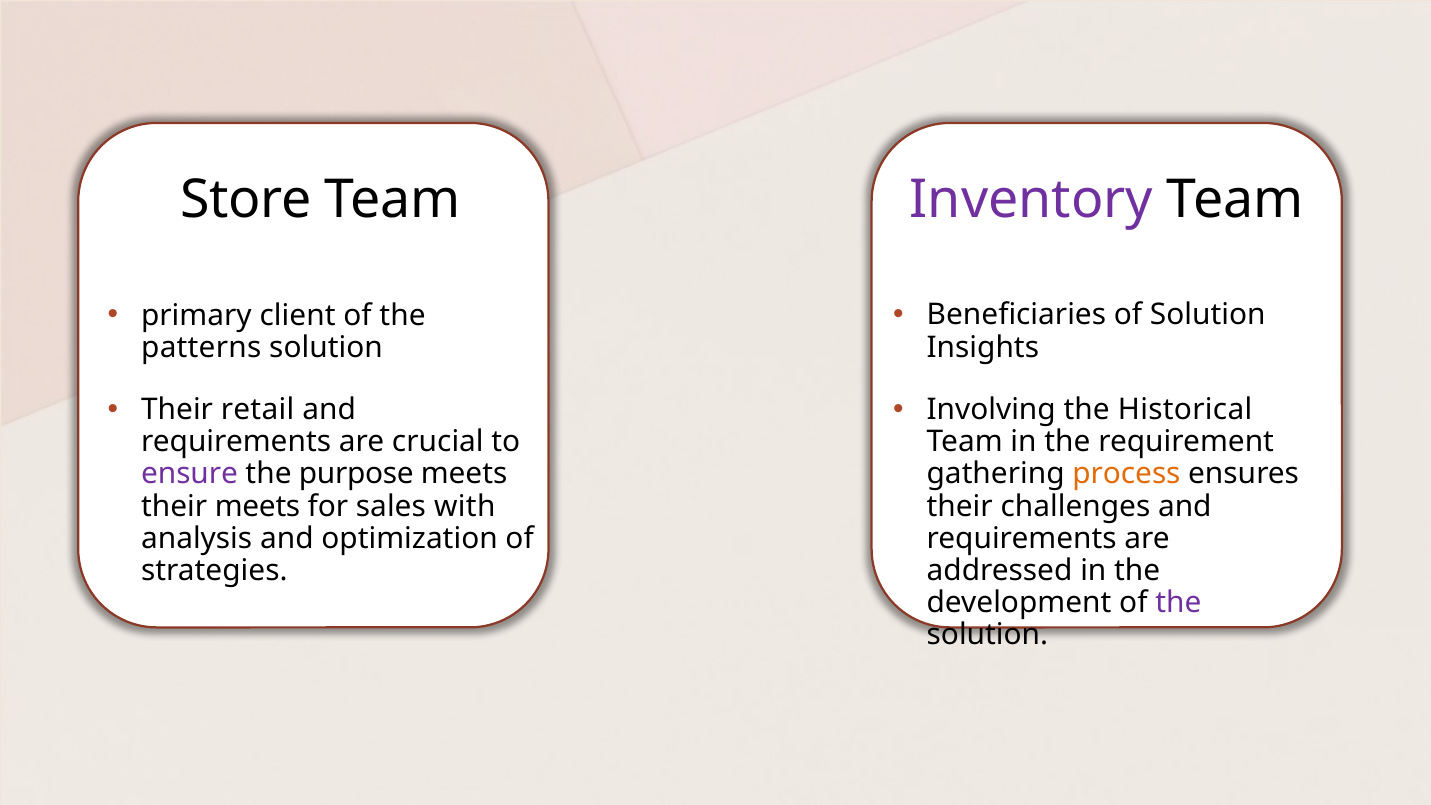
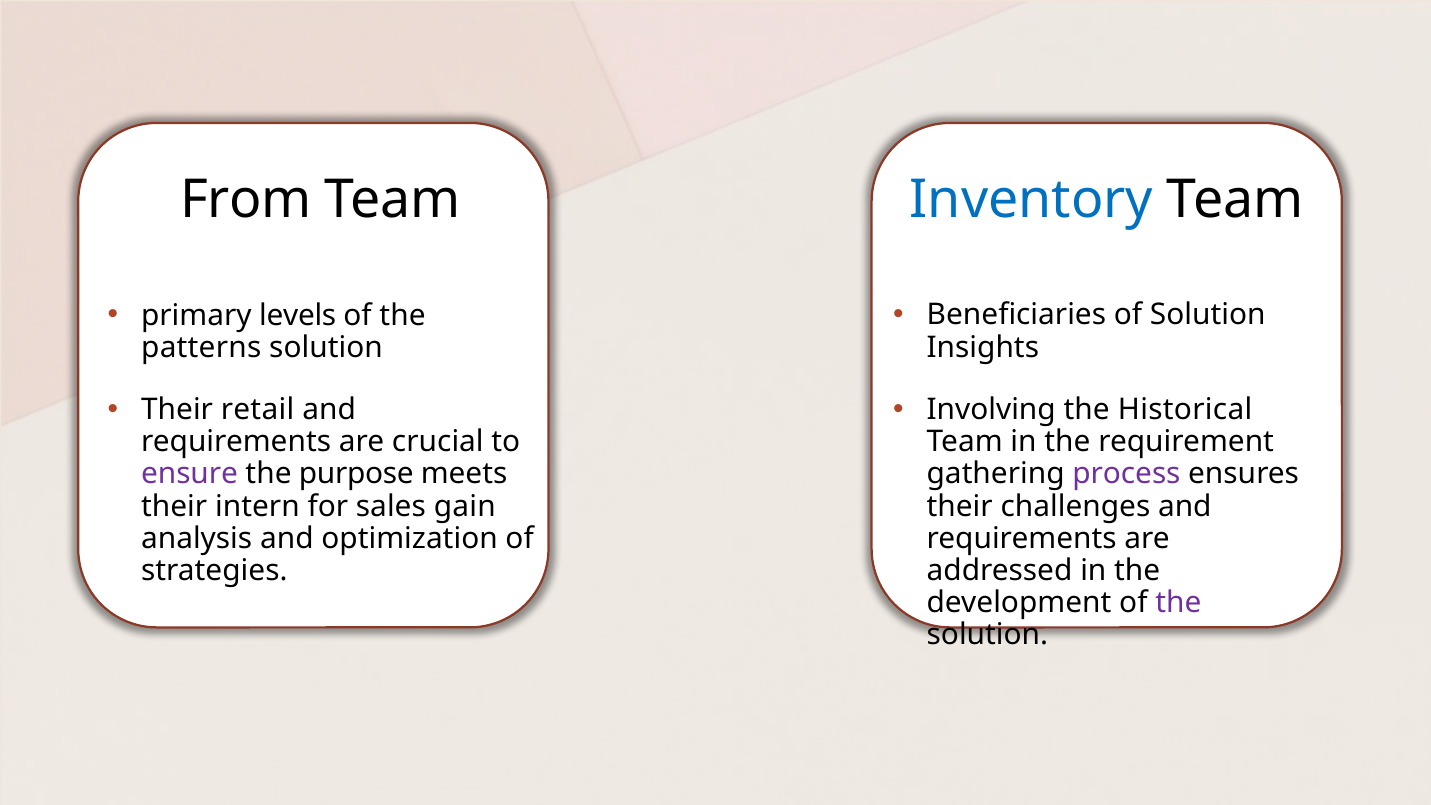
Store: Store -> From
Inventory colour: purple -> blue
client: client -> levels
process colour: orange -> purple
their meets: meets -> intern
with: with -> gain
